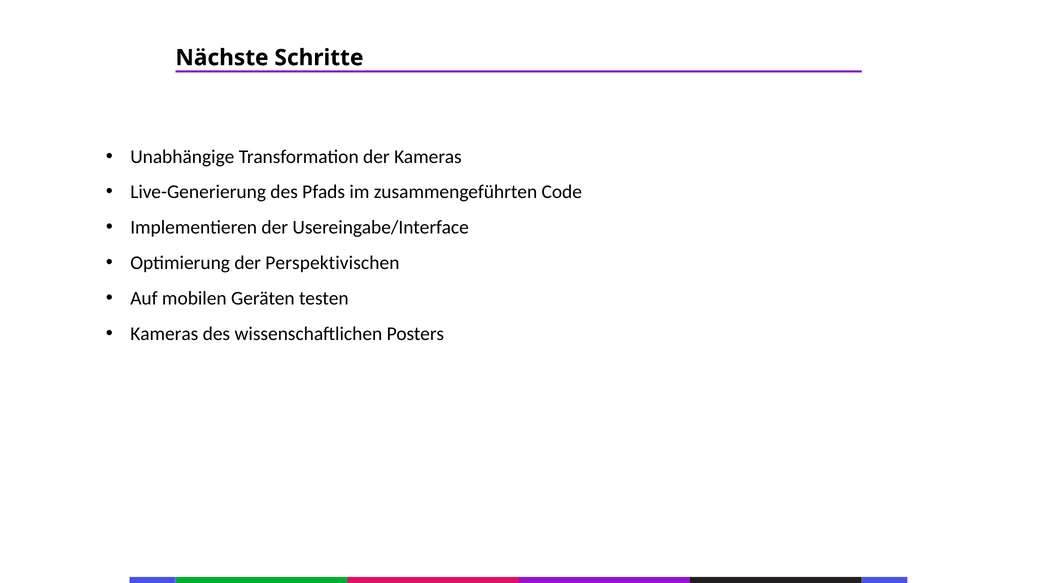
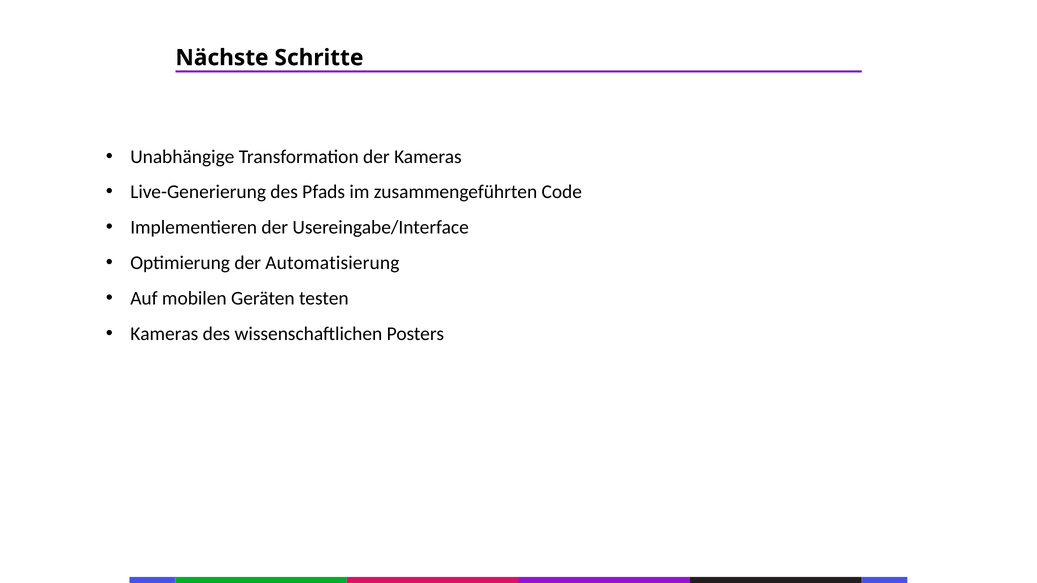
Perspektivischen: Perspektivischen -> Automatisierung
